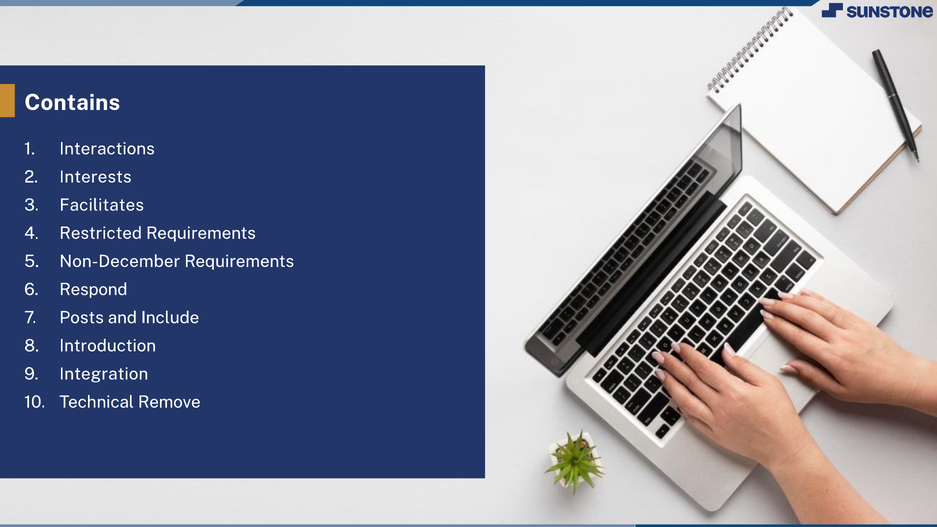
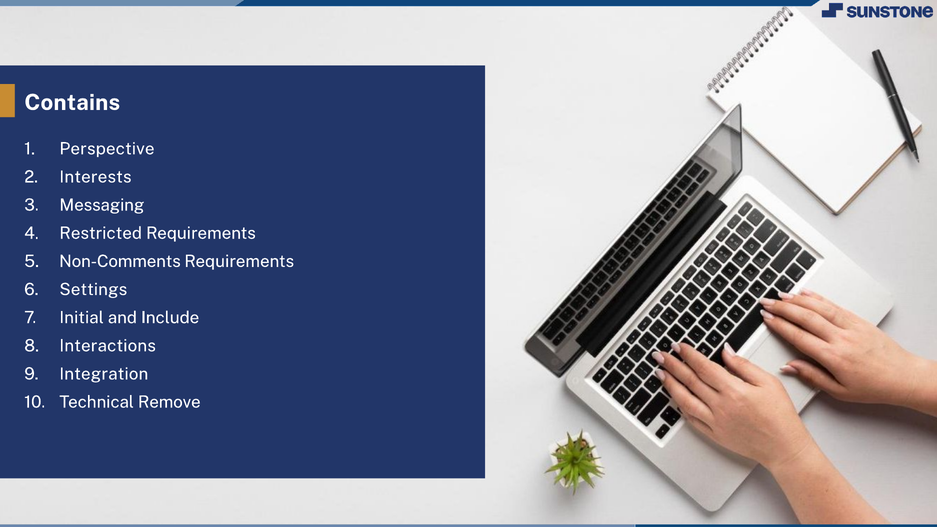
Interactions: Interactions -> Perspective
Facilitates: Facilitates -> Messaging
Non-December: Non-December -> Non-Comments
Respond: Respond -> Settings
Posts: Posts -> Initial
Introduction: Introduction -> Interactions
